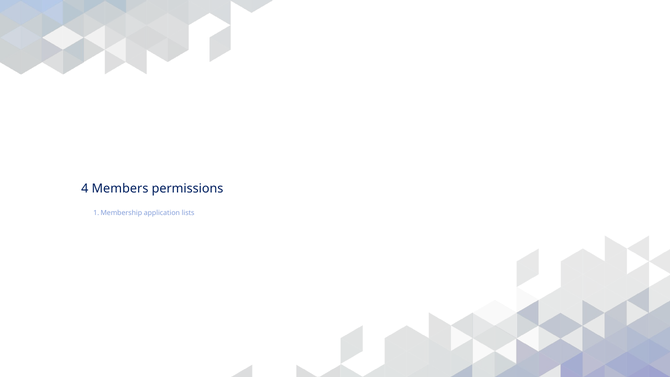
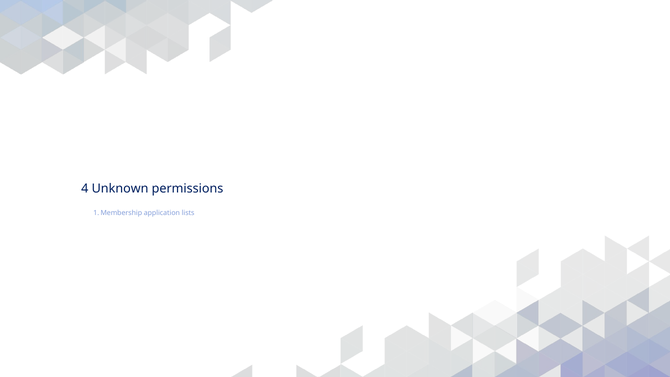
Members: Members -> Unknown
